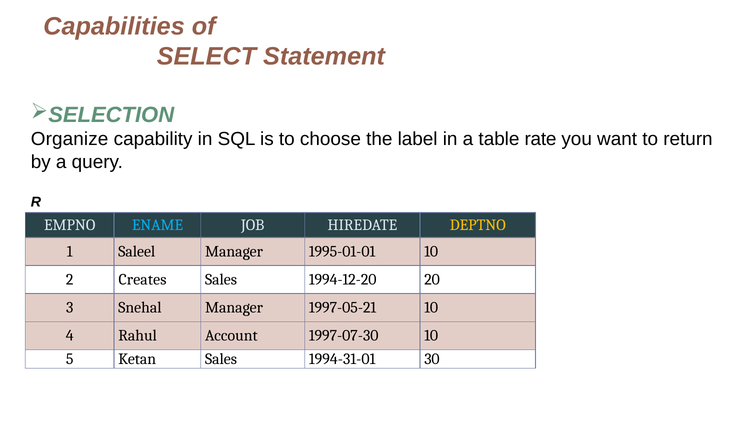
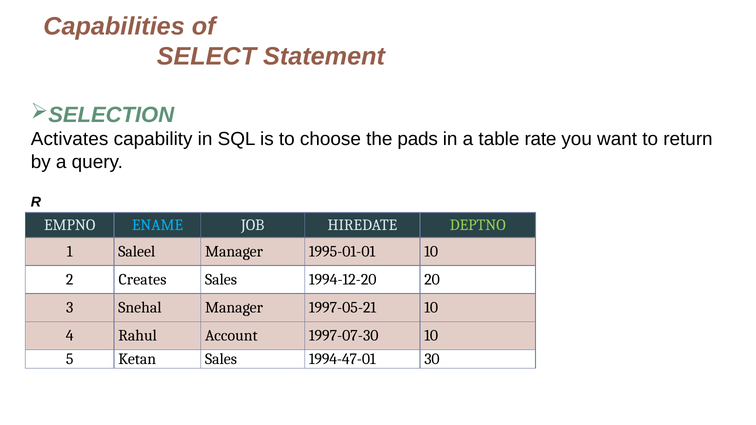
Organize: Organize -> Activates
label: label -> pads
DEPTNO colour: yellow -> light green
1994-31-01: 1994-31-01 -> 1994-47-01
